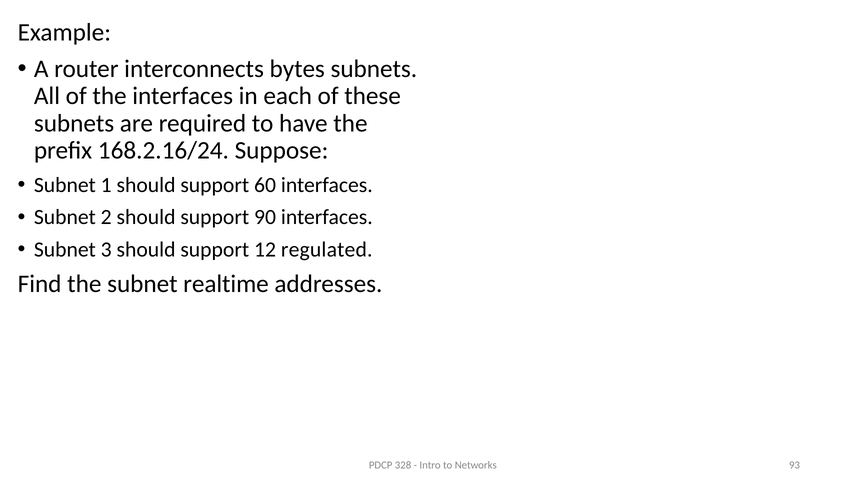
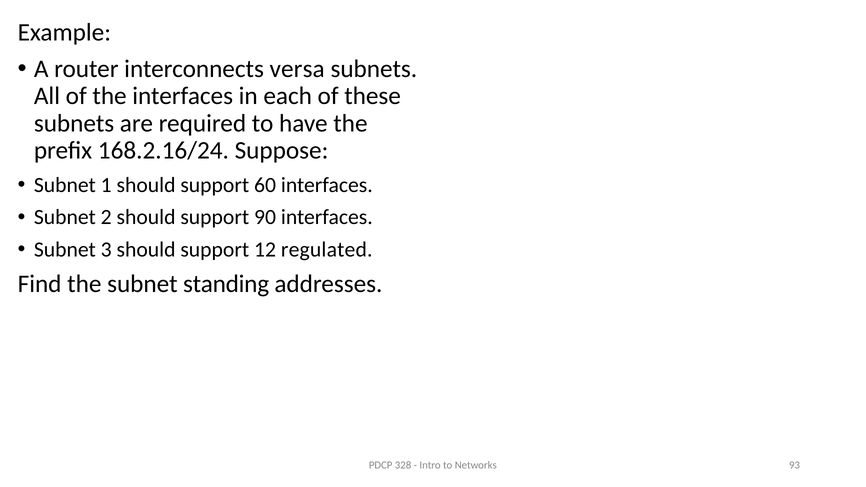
bytes: bytes -> versa
realtime: realtime -> standing
